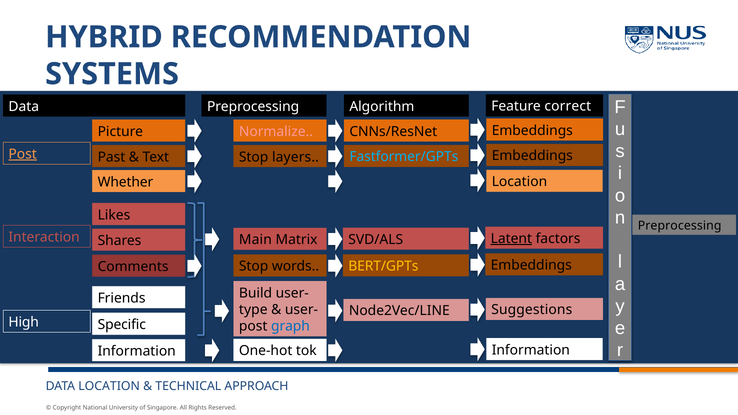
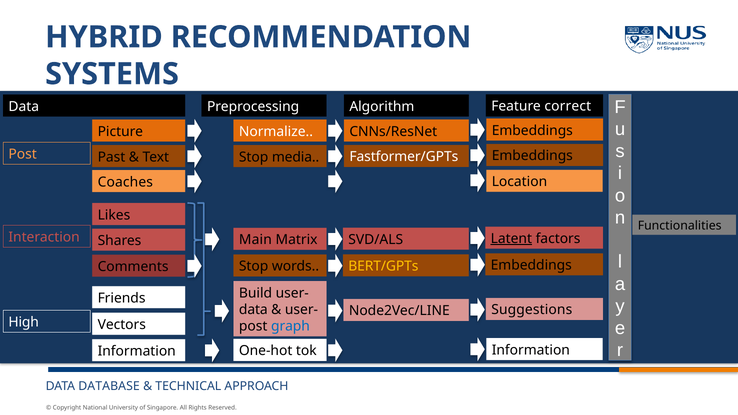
Normalize colour: pink -> white
Post at (23, 154) underline: present -> none
Fastformer/GPTs colour: light blue -> white
layers: layers -> media
Whether: Whether -> Coaches
Preprocessing at (680, 226): Preprocessing -> Functionalities
type at (253, 310): type -> data
Specific: Specific -> Vectors
DATA LOCATION: LOCATION -> DATABASE
